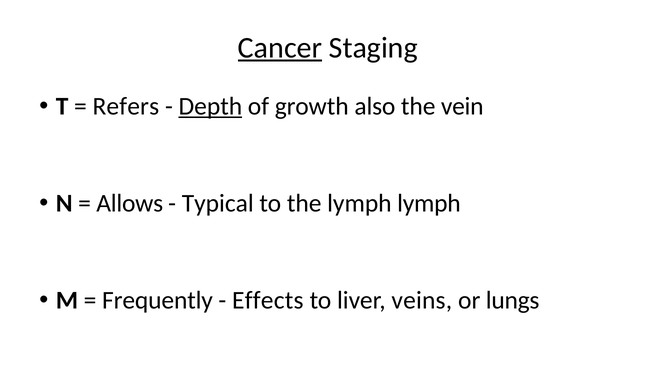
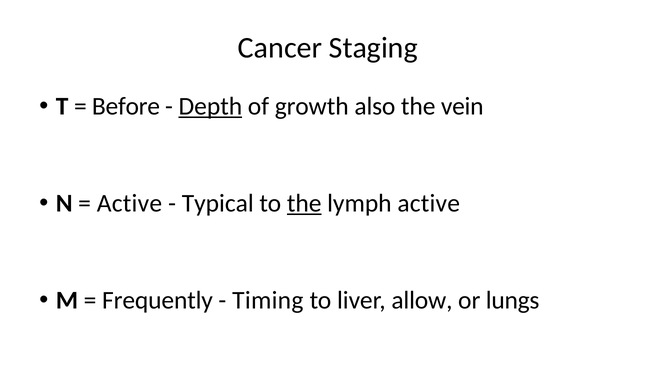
Cancer underline: present -> none
Refers: Refers -> Before
Allows at (130, 203): Allows -> Active
the at (304, 203) underline: none -> present
lymph lymph: lymph -> active
Effects: Effects -> Timing
veins: veins -> allow
